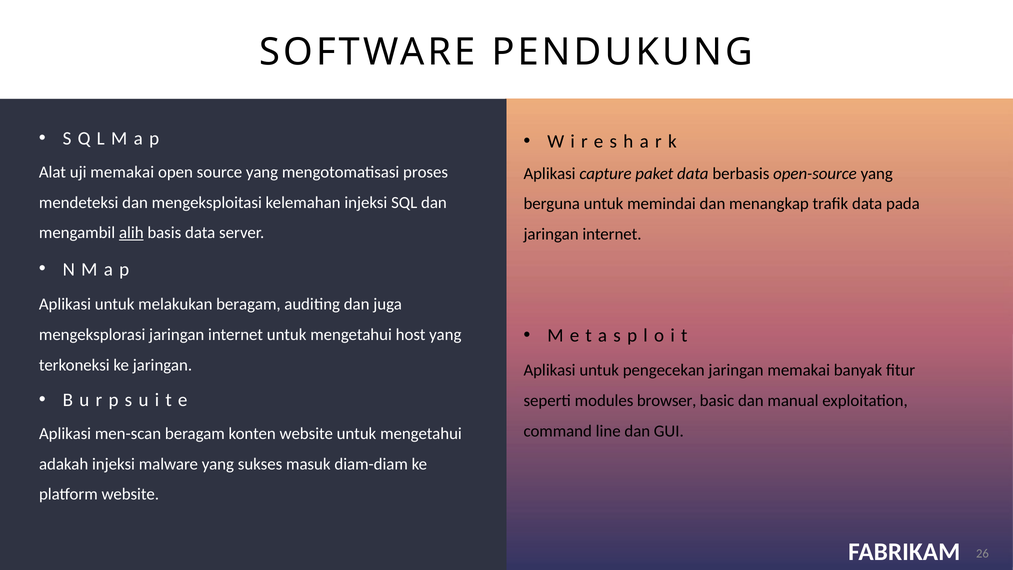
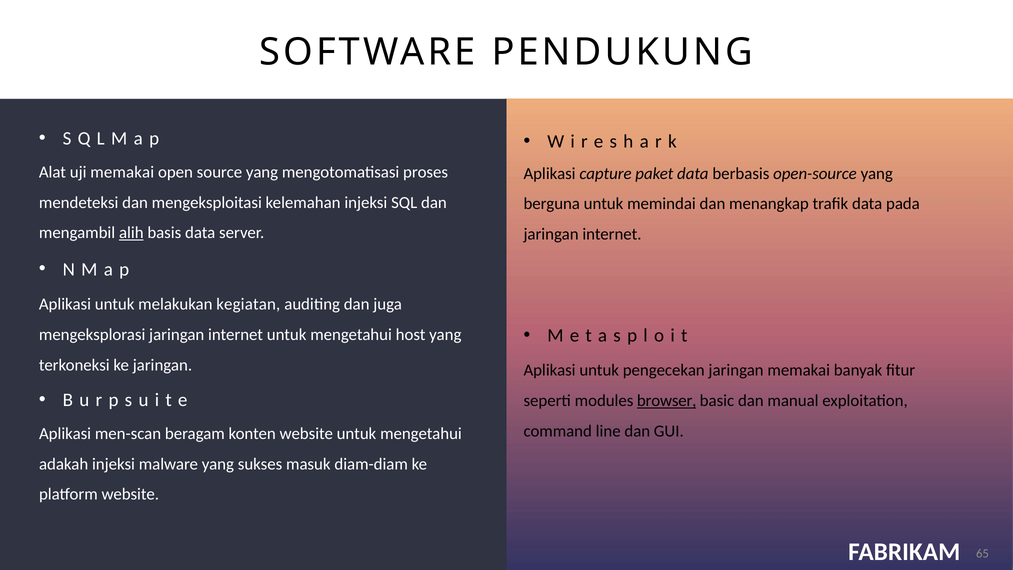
melakukan beragam: beragam -> kegiatan
browser underline: none -> present
26: 26 -> 65
